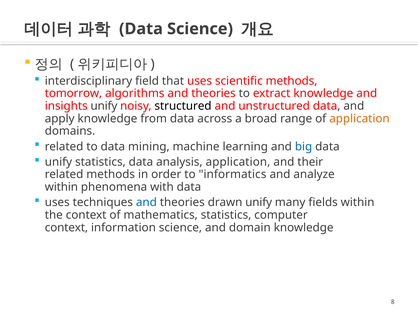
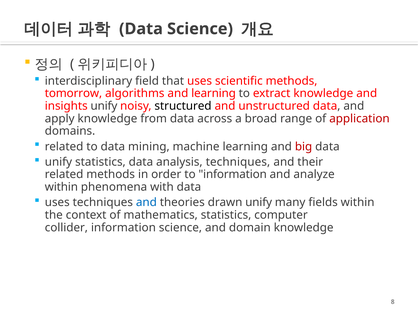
algorithms and theories: theories -> learning
application at (359, 119) colour: orange -> red
big colour: blue -> red
analysis application: application -> techniques
to informatics: informatics -> information
context at (66, 228): context -> collider
